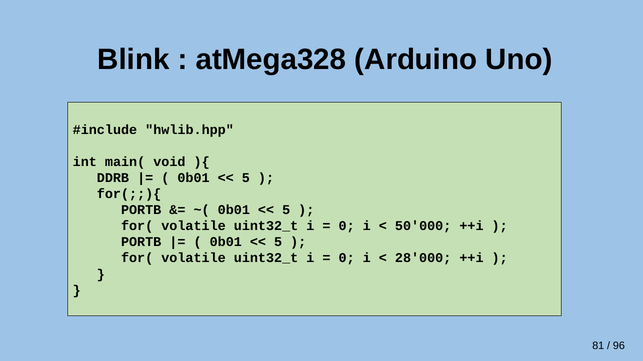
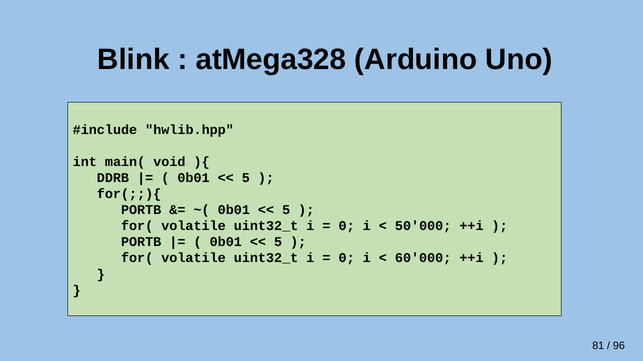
28'000: 28'000 -> 60'000
